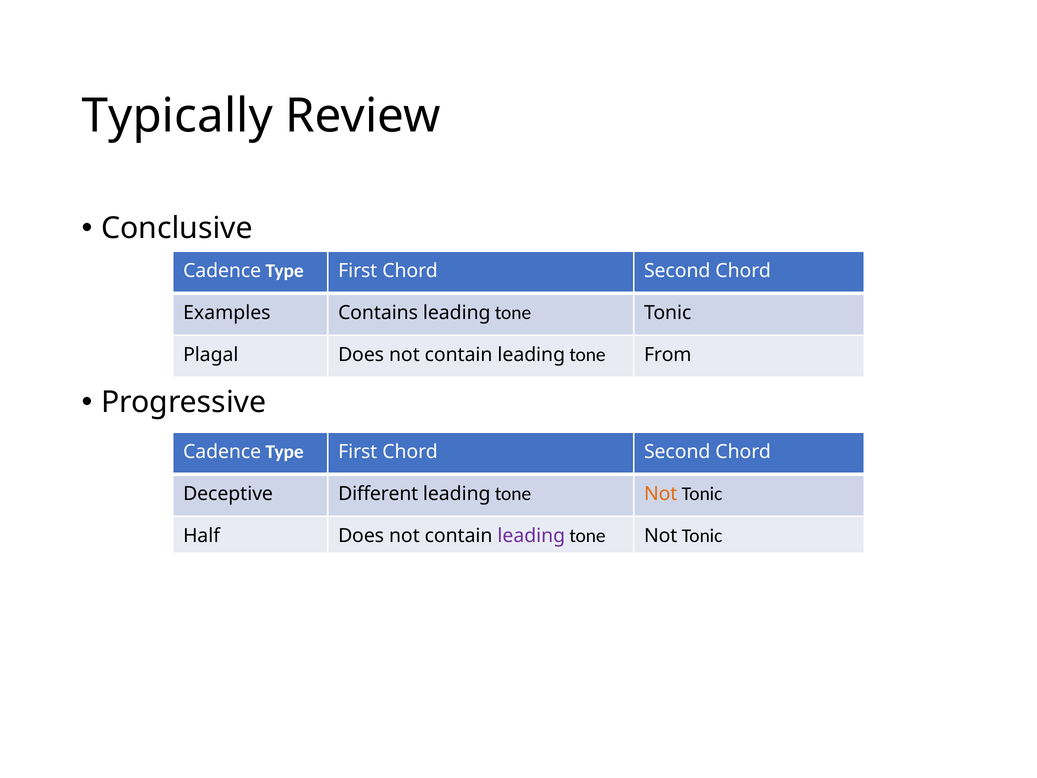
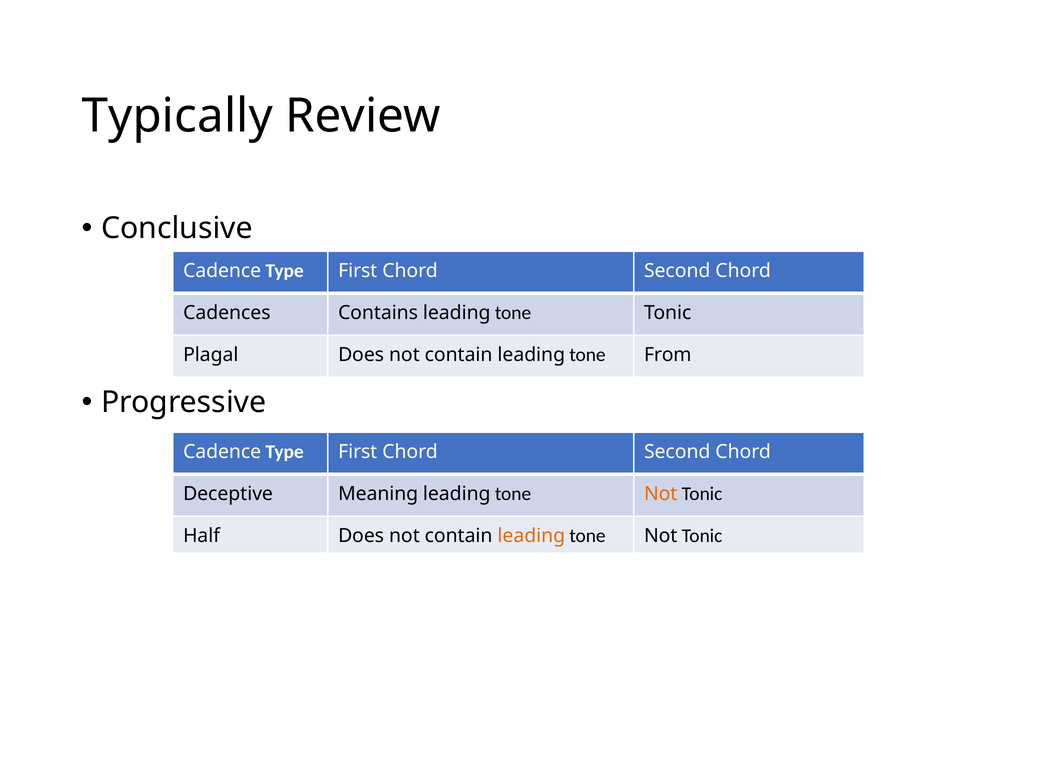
Examples: Examples -> Cadences
Different: Different -> Meaning
leading at (531, 536) colour: purple -> orange
